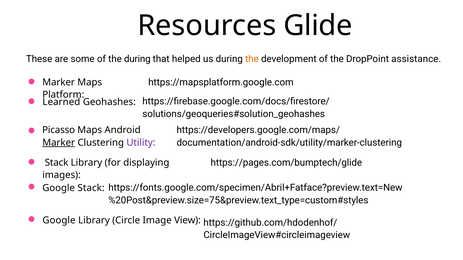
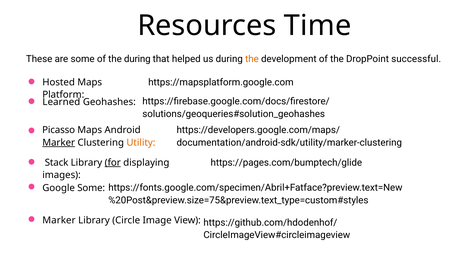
Glide: Glide -> Time
assistance: assistance -> successful
Marker at (59, 82): Marker -> Hosted
Utility colour: purple -> orange
for underline: none -> present
Google Stack: Stack -> Some
Google at (59, 221): Google -> Marker
